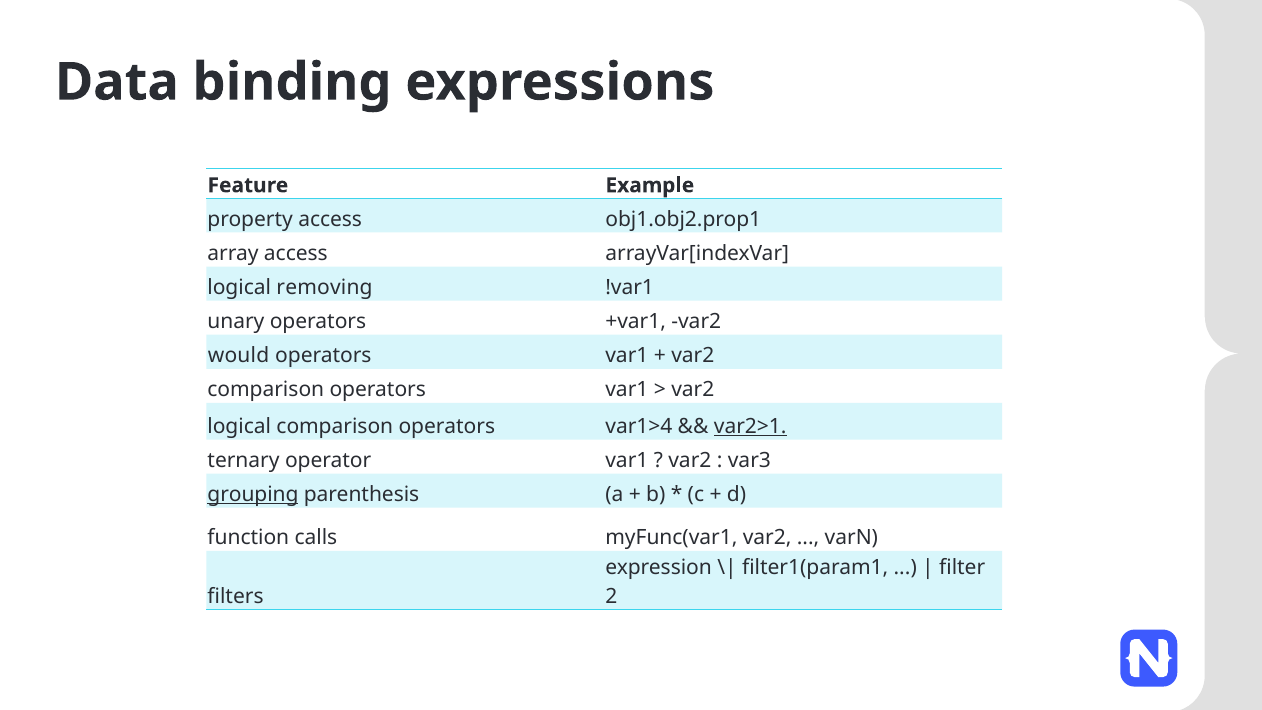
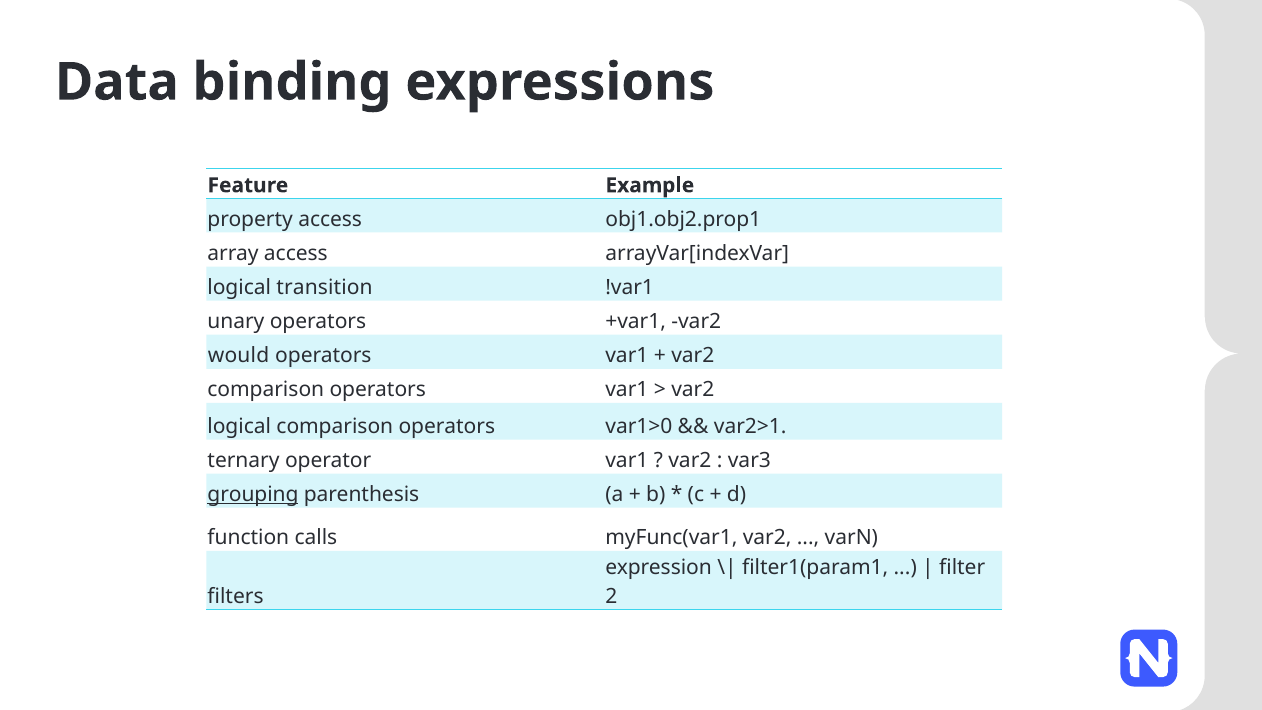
removing: removing -> transition
var1>4: var1>4 -> var1>0
var2>1 underline: present -> none
